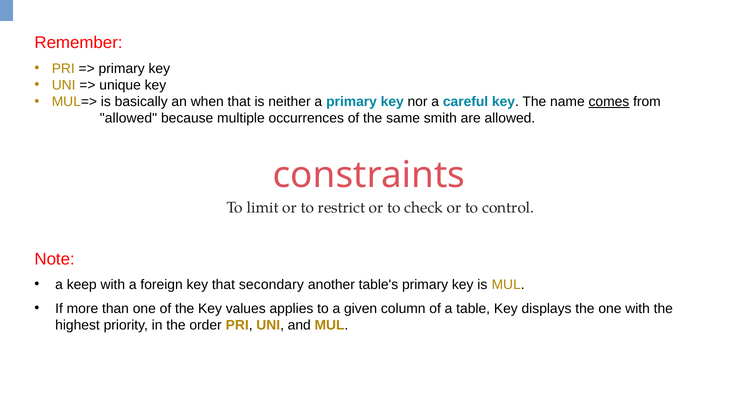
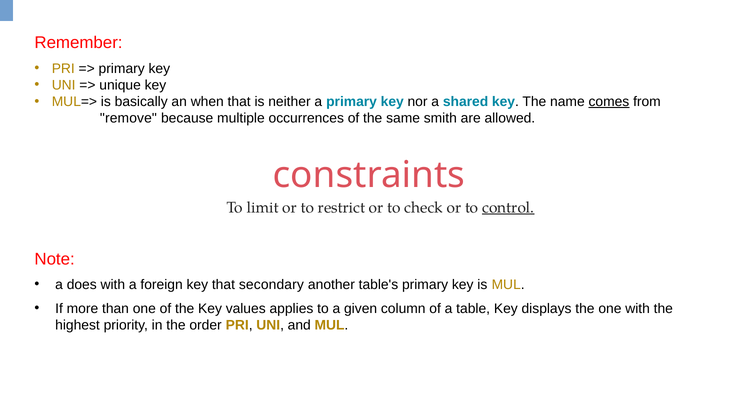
careful: careful -> shared
allowed at (128, 118): allowed -> remove
control underline: none -> present
keep: keep -> does
